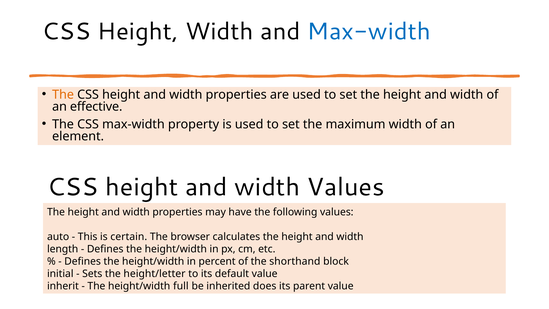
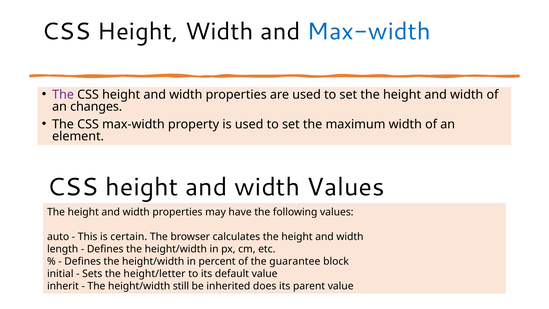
The at (63, 95) colour: orange -> purple
effective: effective -> changes
shorthand: shorthand -> guarantee
full: full -> still
